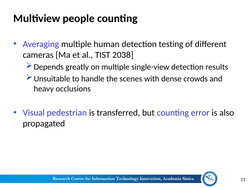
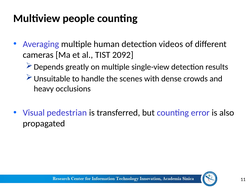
testing: testing -> videos
2038: 2038 -> 2092
